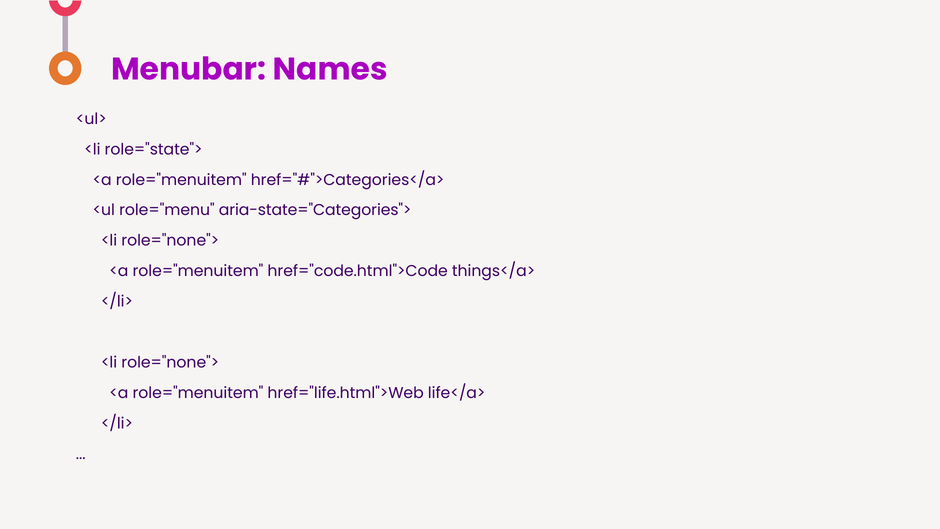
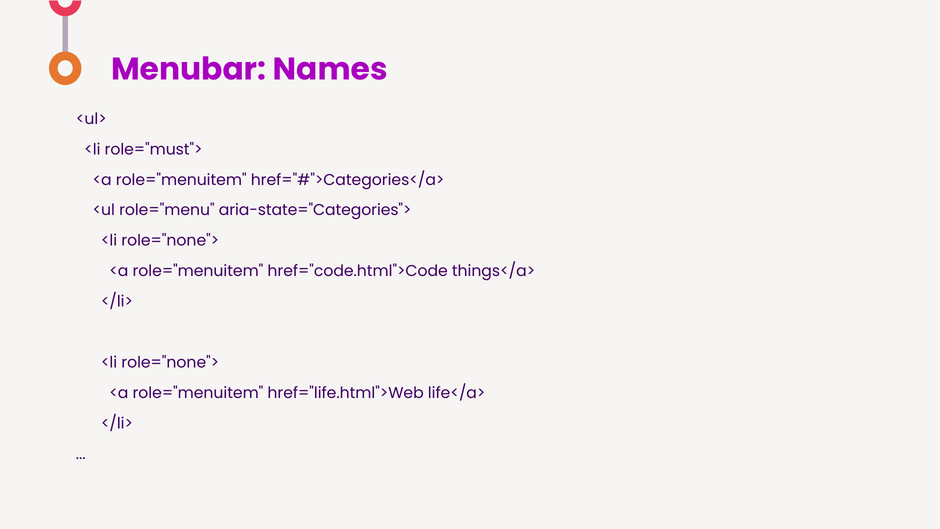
role="state">: role="state"> -> role="must">
